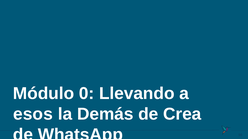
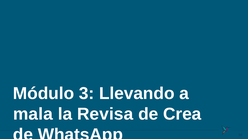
0: 0 -> 3
esos: esos -> mala
Demás: Demás -> Revisa
